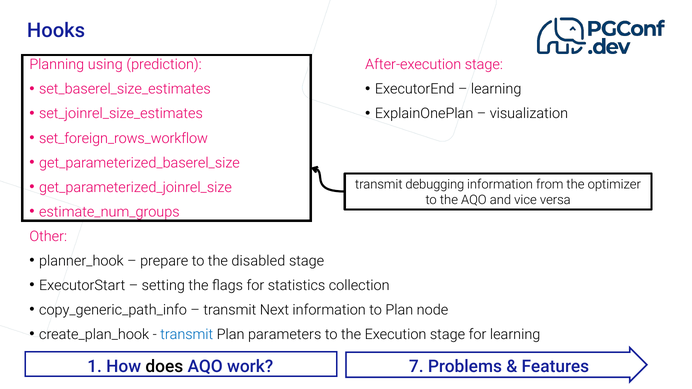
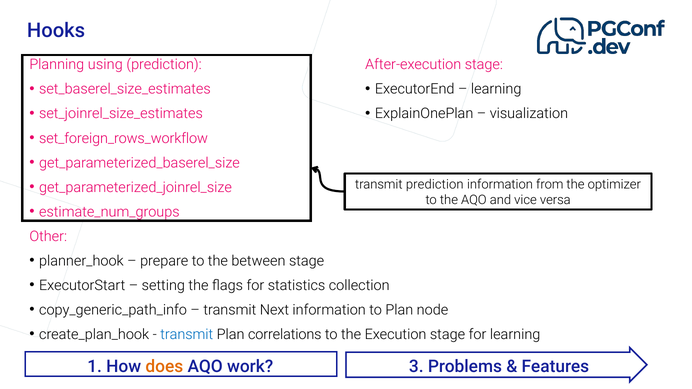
transmit debugging: debugging -> prediction
disabled: disabled -> between
parameters: parameters -> correlations
does colour: black -> orange
7: 7 -> 3
